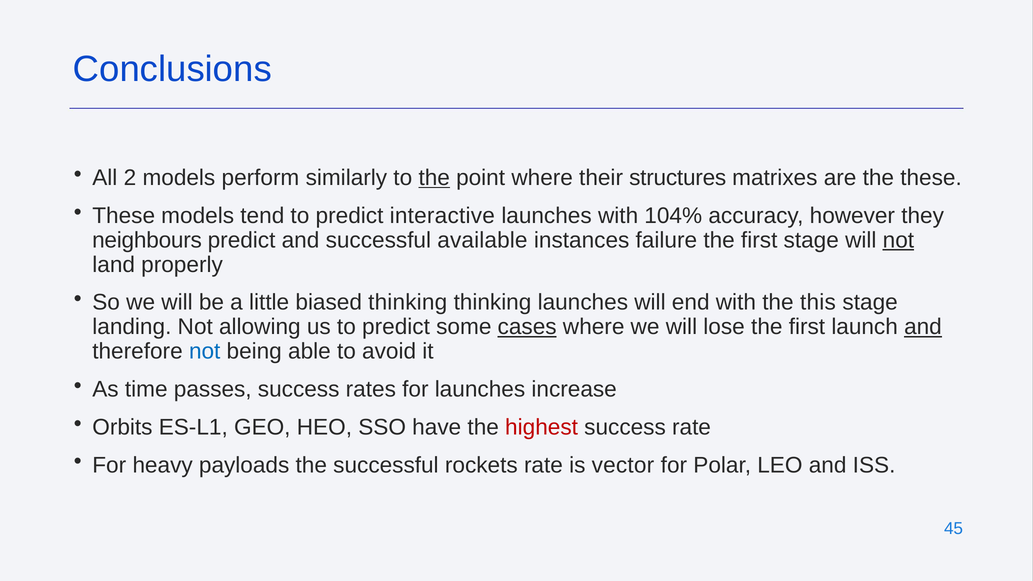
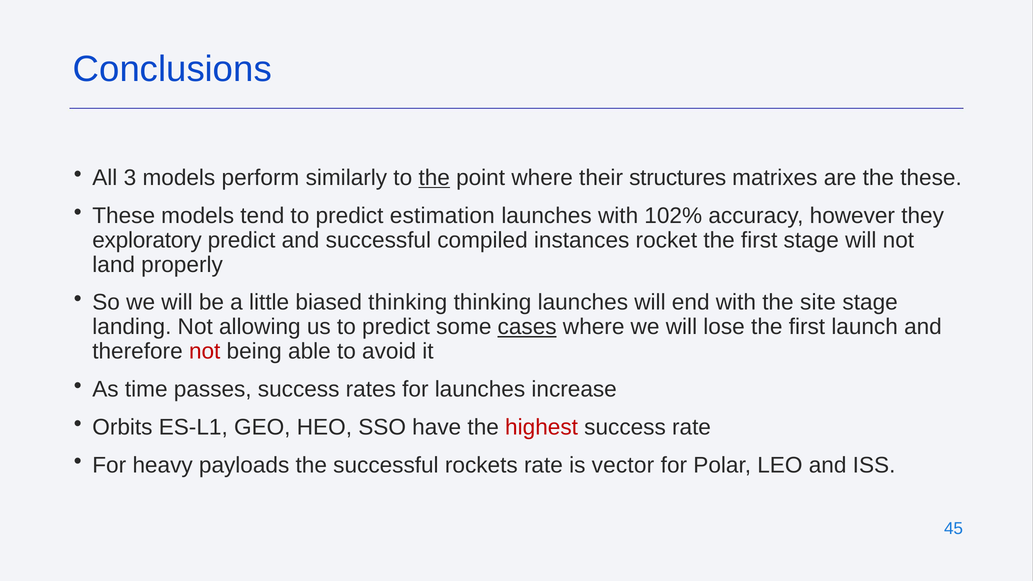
2: 2 -> 3
interactive: interactive -> estimation
104%: 104% -> 102%
neighbours: neighbours -> exploratory
available: available -> compiled
failure: failure -> rocket
not at (898, 240) underline: present -> none
this: this -> site
and at (923, 327) underline: present -> none
not at (205, 351) colour: blue -> red
